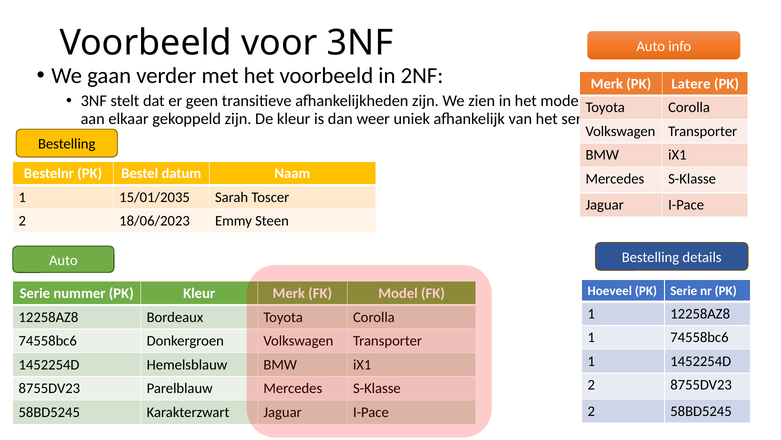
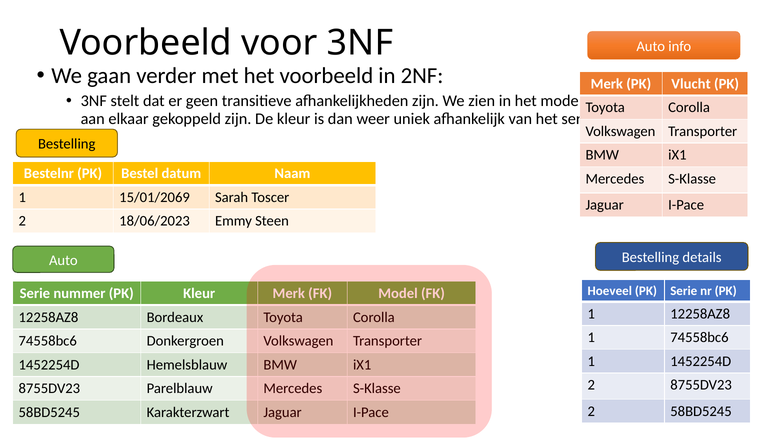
Latere: Latere -> Vlucht
15/01/2035: 15/01/2035 -> 15/01/2069
